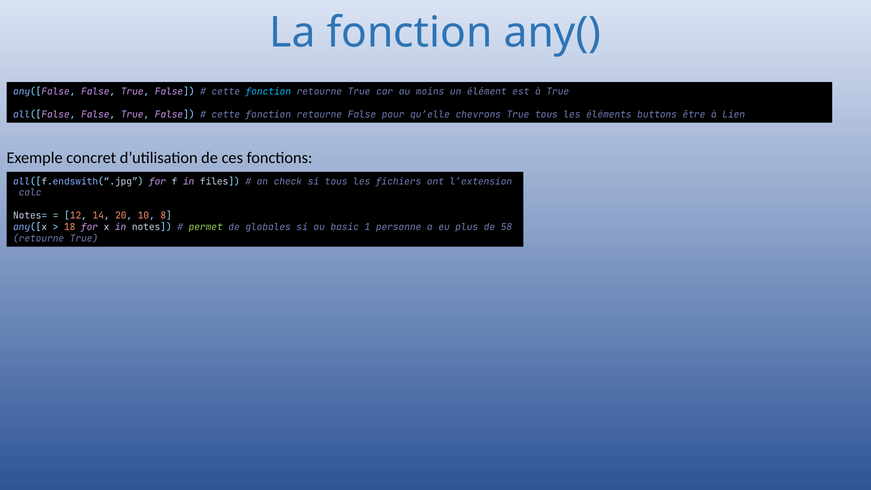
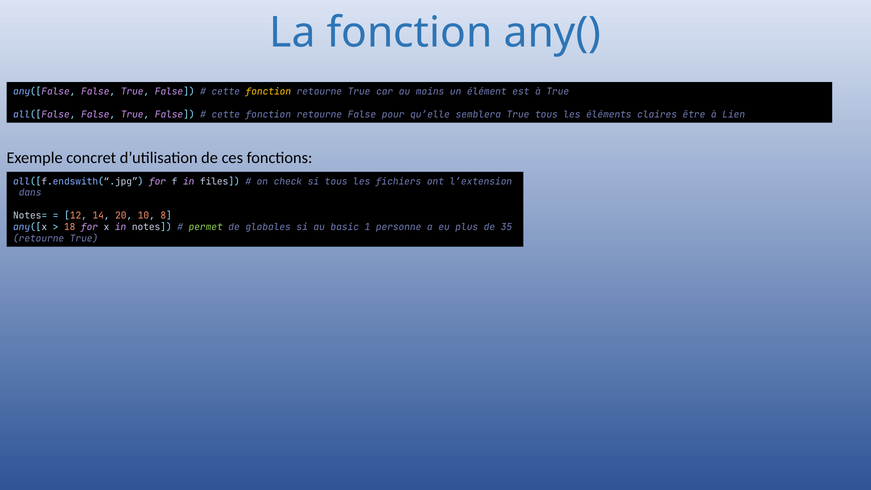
fonction at (268, 92) colour: light blue -> yellow
chevrons: chevrons -> semblera
buttons: buttons -> claires
.calc: .calc -> .dans
58: 58 -> 35
